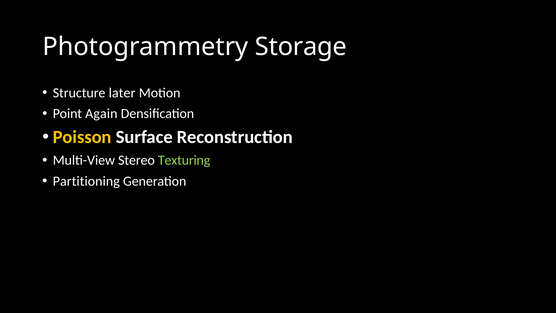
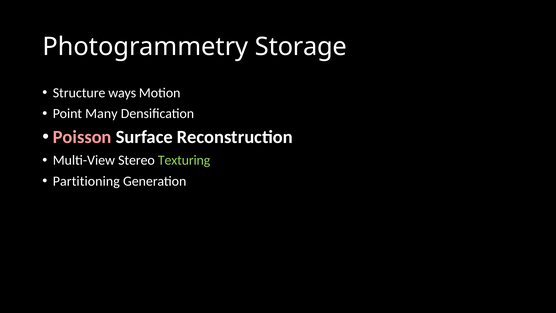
later: later -> ways
Again: Again -> Many
Poisson colour: yellow -> pink
